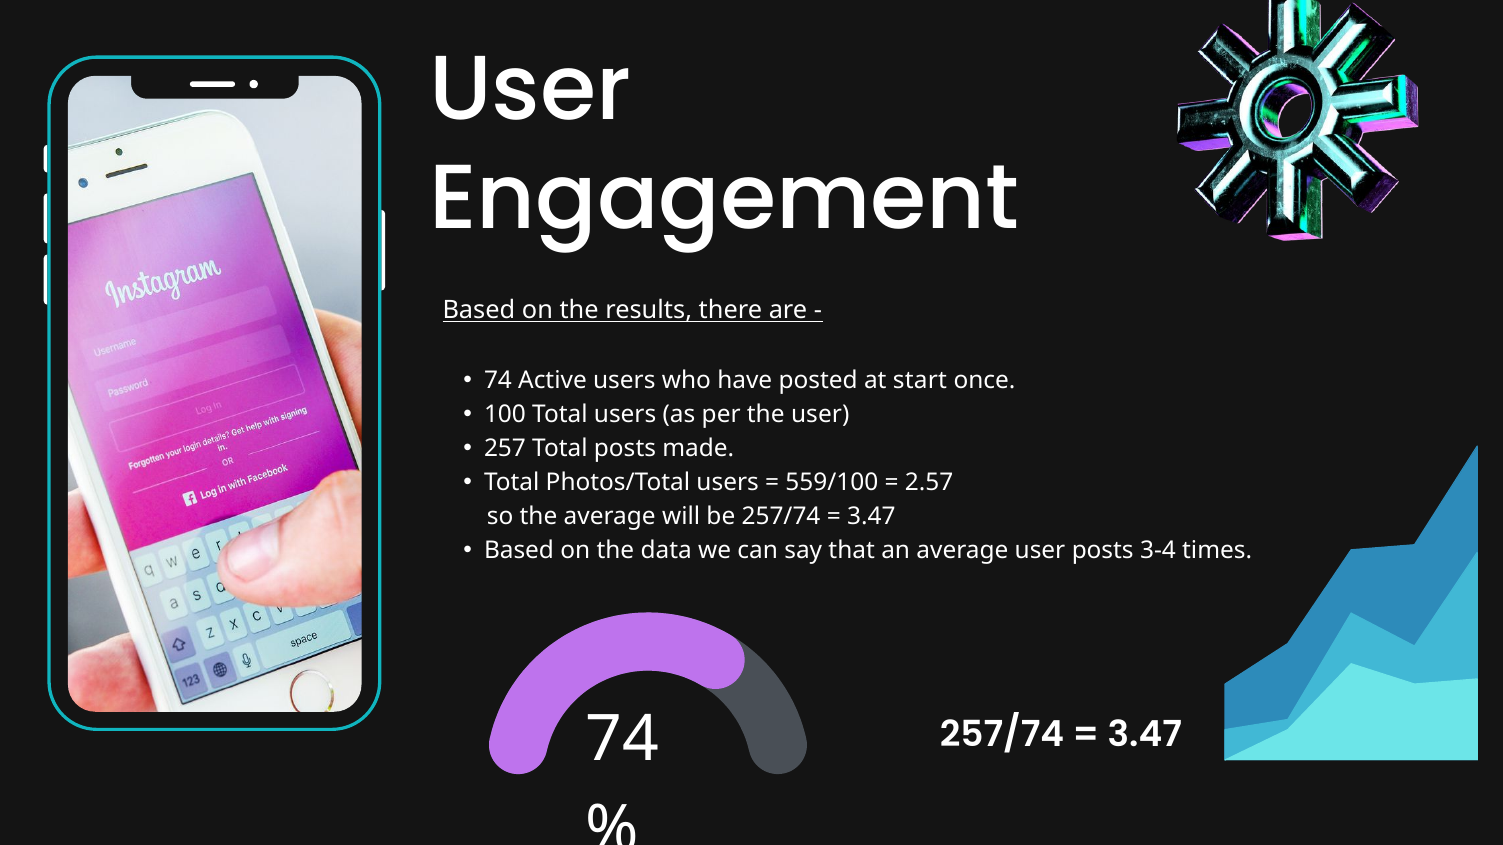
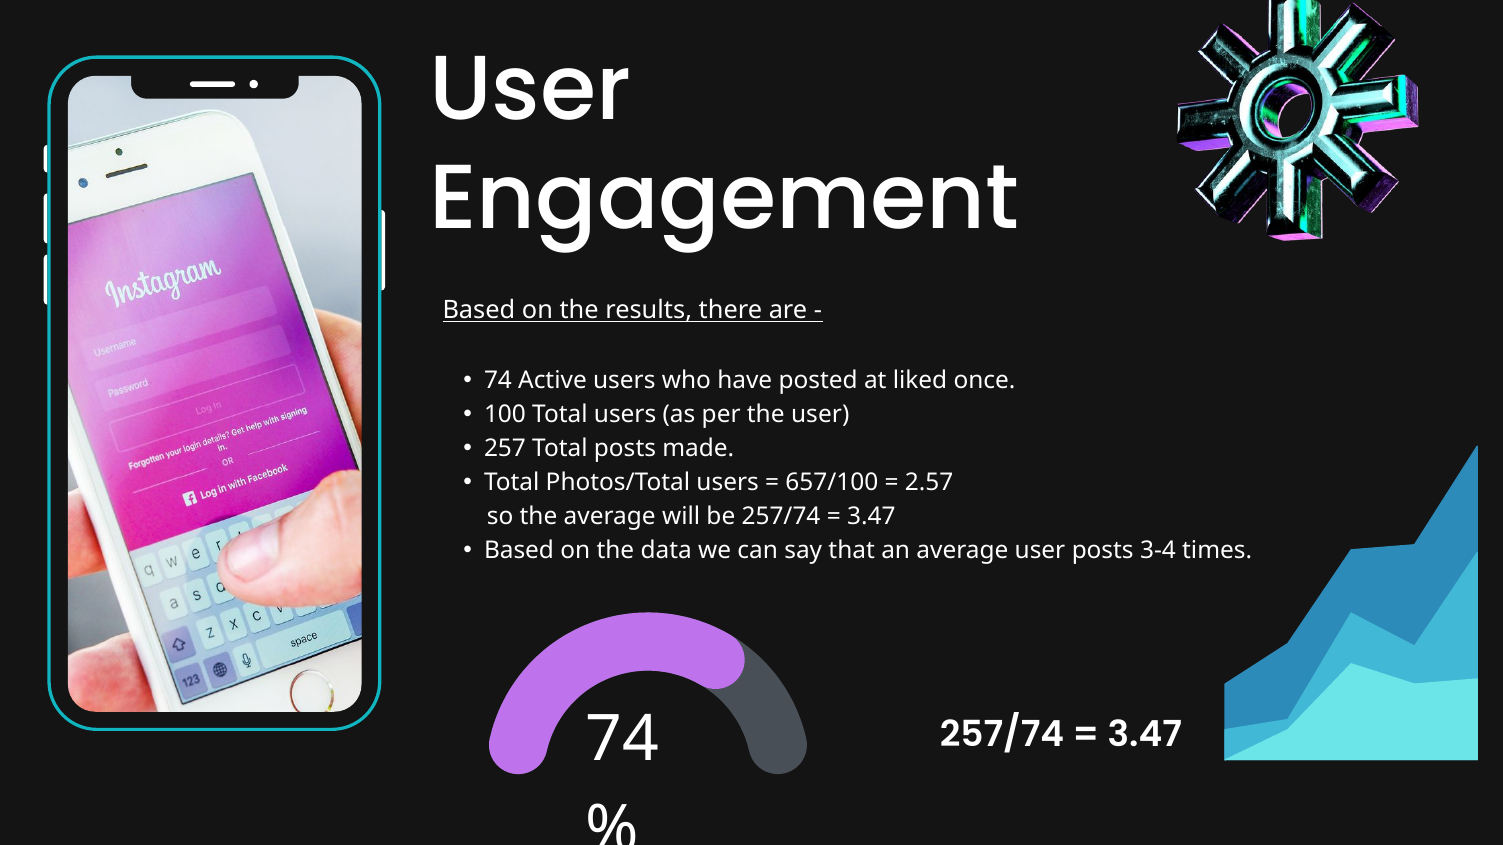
start: start -> liked
559/100: 559/100 -> 657/100
